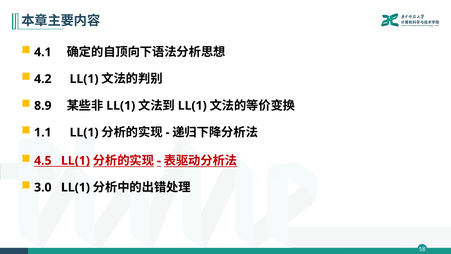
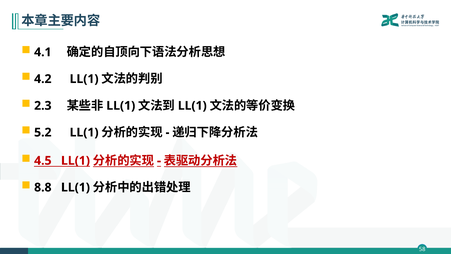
8.9: 8.9 -> 2.3
1.1: 1.1 -> 5.2
3.0: 3.0 -> 8.8
